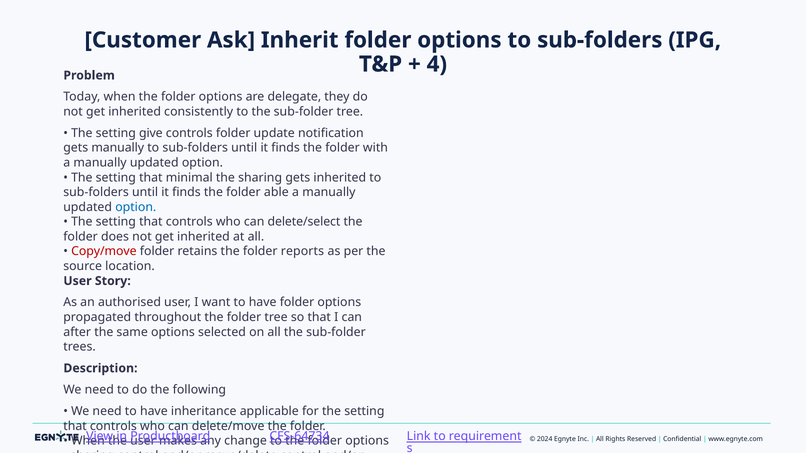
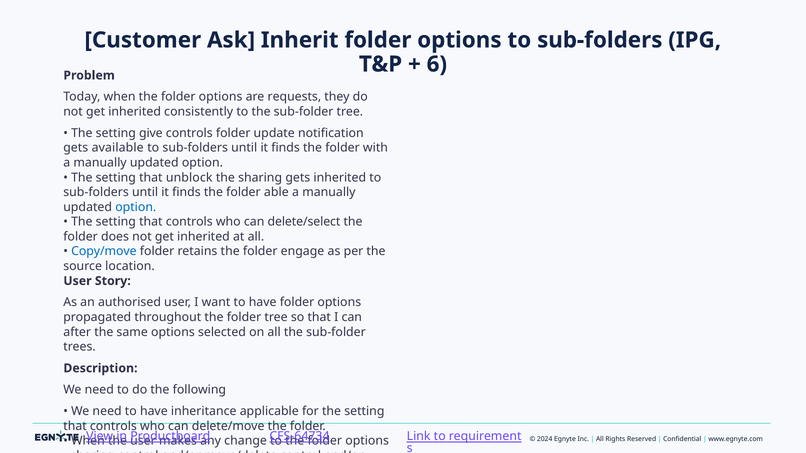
4: 4 -> 6
delegate: delegate -> requests
gets manually: manually -> available
minimal: minimal -> unblock
Copy/move colour: red -> blue
reports: reports -> engage
